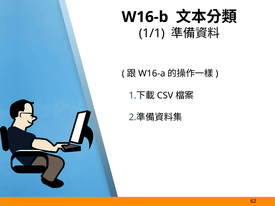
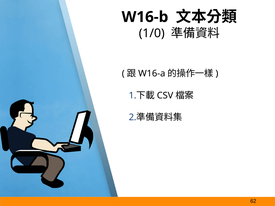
1/1: 1/1 -> 1/0
